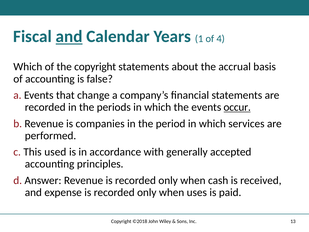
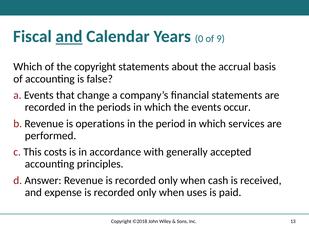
1: 1 -> 0
4: 4 -> 9
occur underline: present -> none
companies: companies -> operations
used: used -> costs
